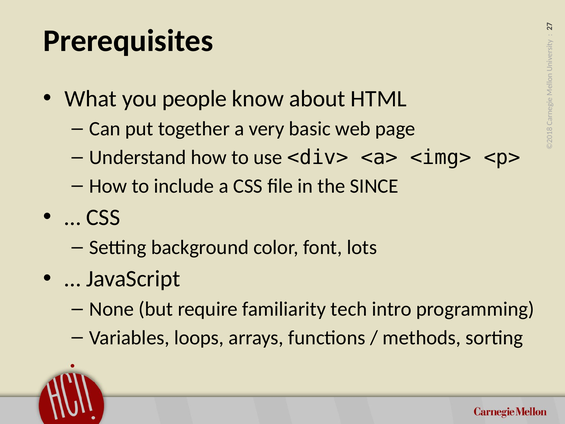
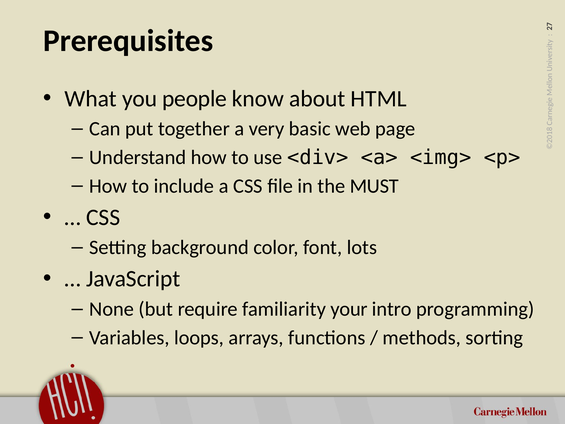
SINCE: SINCE -> MUST
tech: tech -> your
